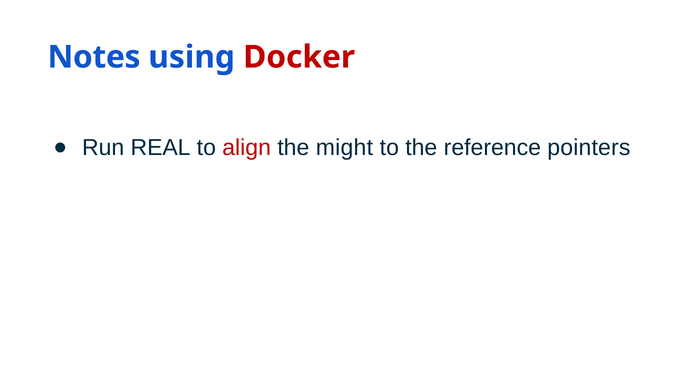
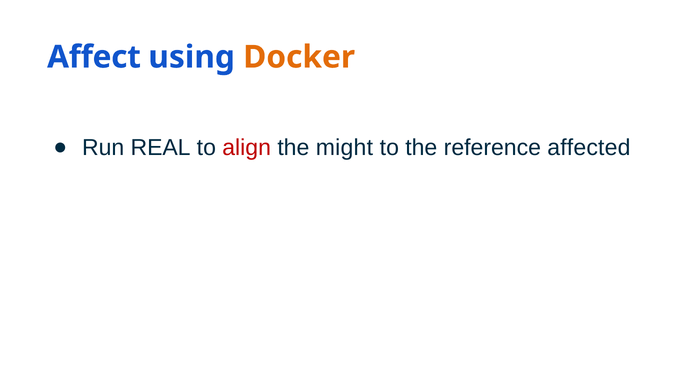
Notes: Notes -> Affect
Docker colour: red -> orange
pointers: pointers -> affected
